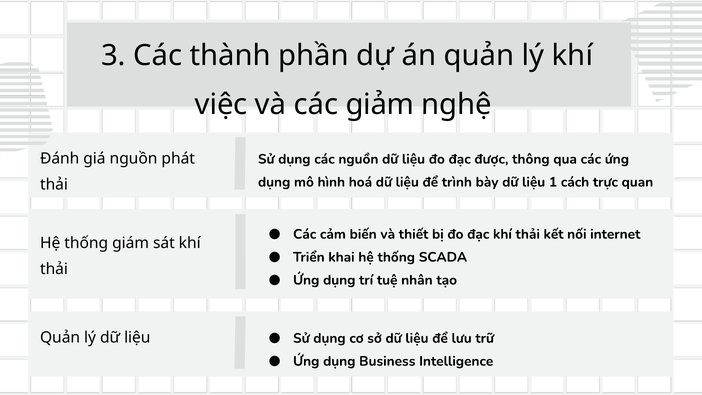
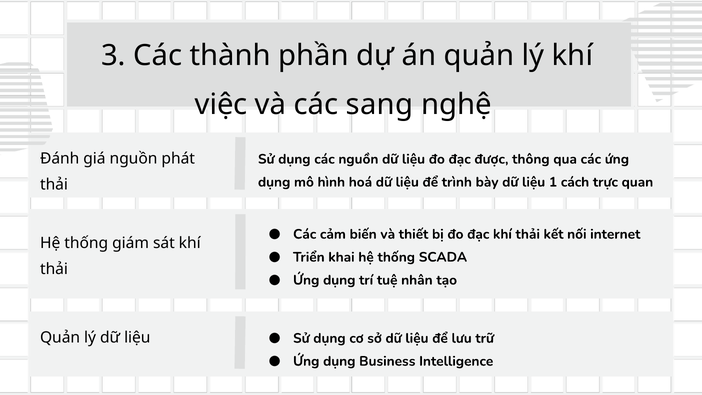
giảm: giảm -> sang
